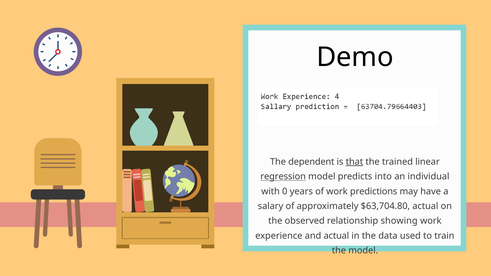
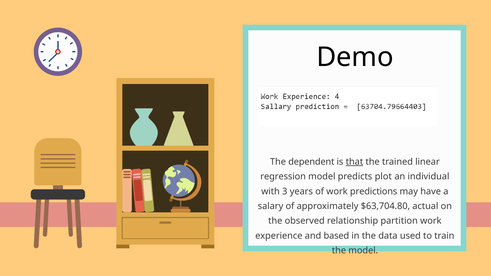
regression underline: present -> none
into: into -> plot
0: 0 -> 3
showing: showing -> partition
and actual: actual -> based
